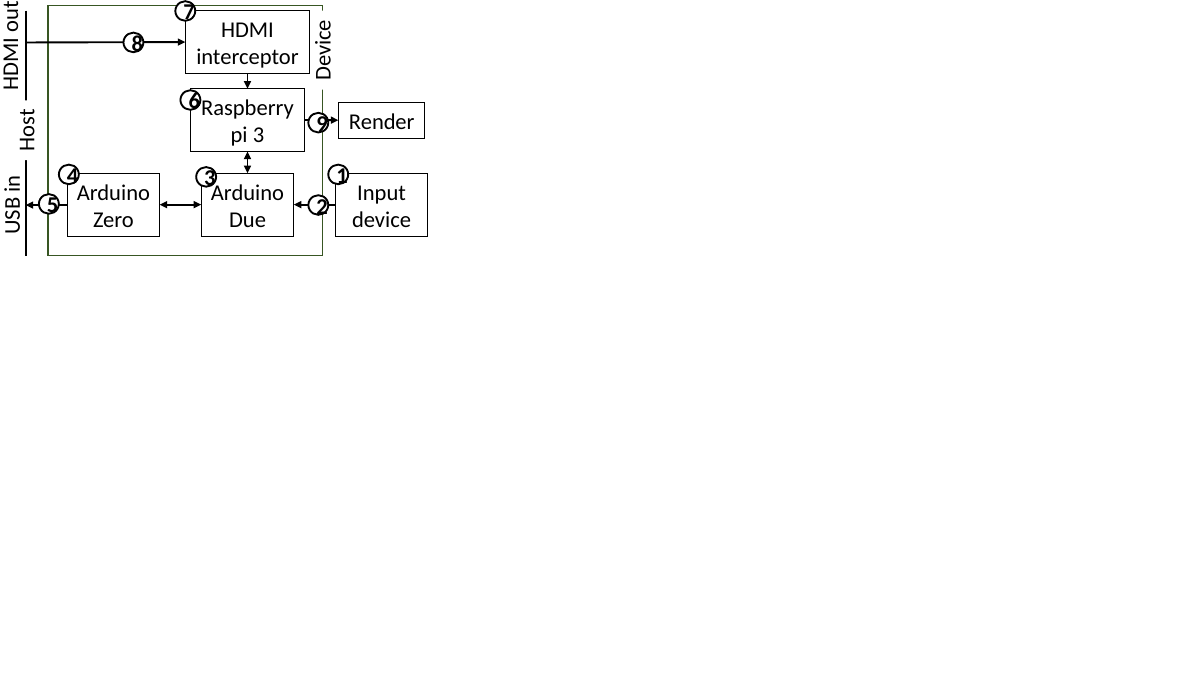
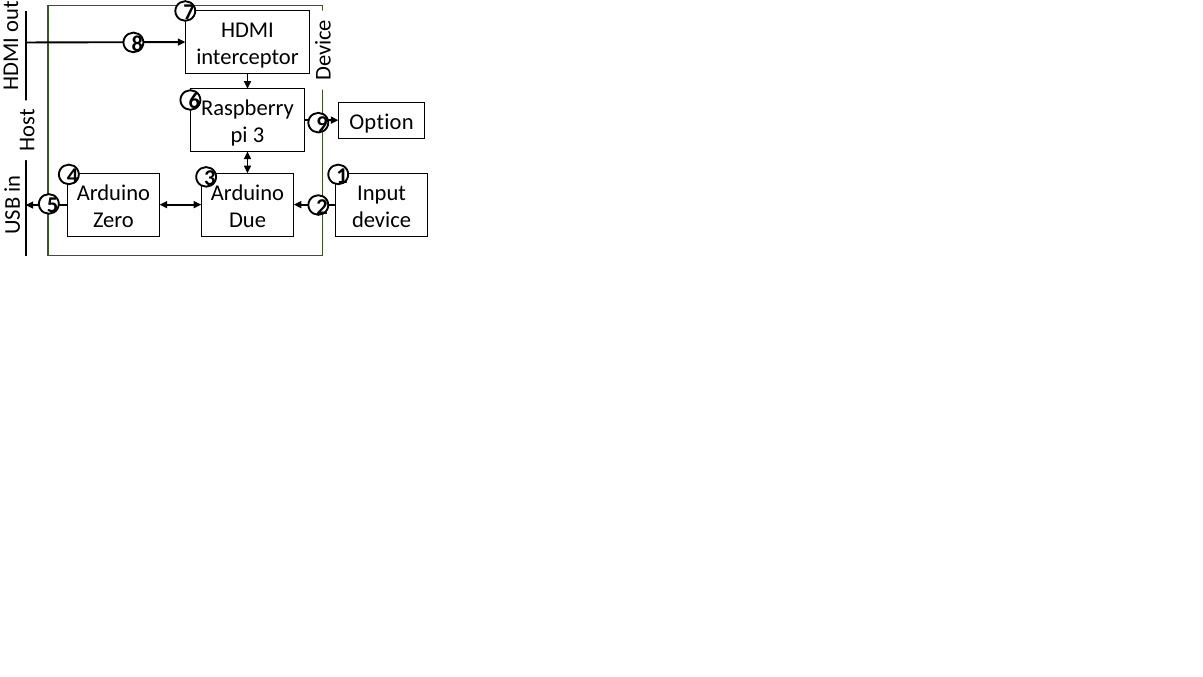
Render: Render -> Option
